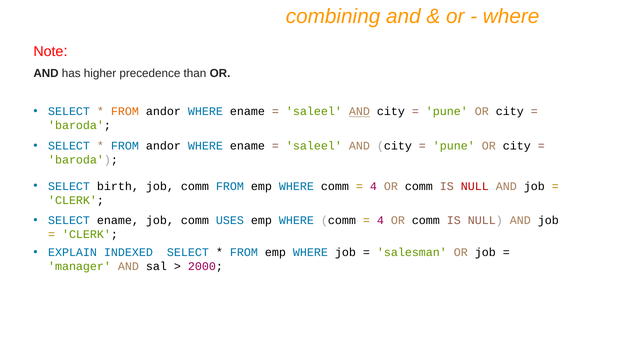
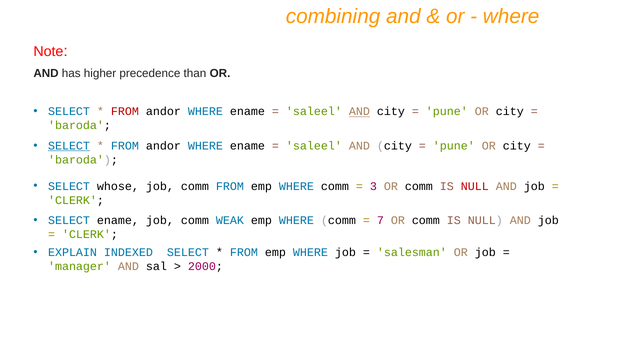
FROM at (125, 112) colour: orange -> red
SELECT at (69, 146) underline: none -> present
birth: birth -> whose
4 at (373, 186): 4 -> 3
USES: USES -> WEAK
4 at (380, 220): 4 -> 7
